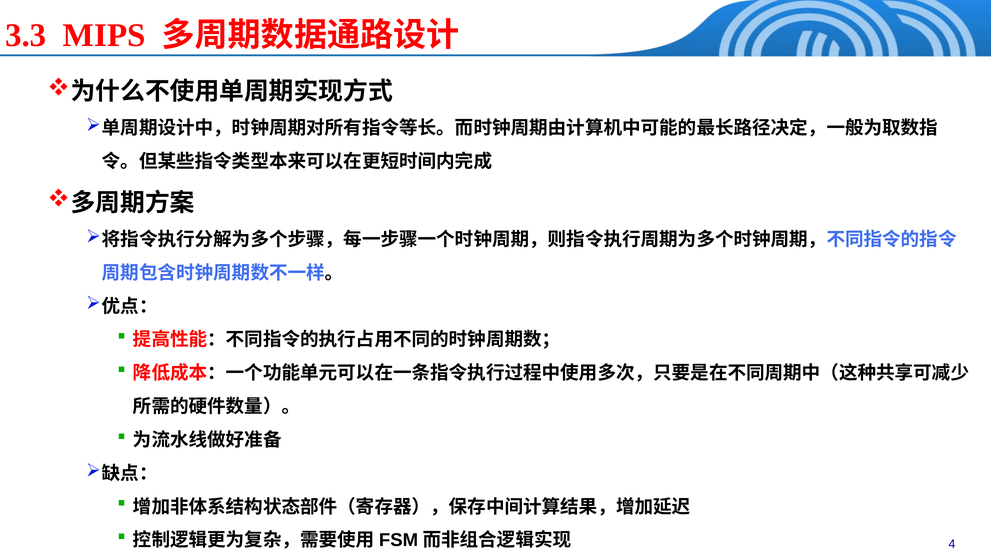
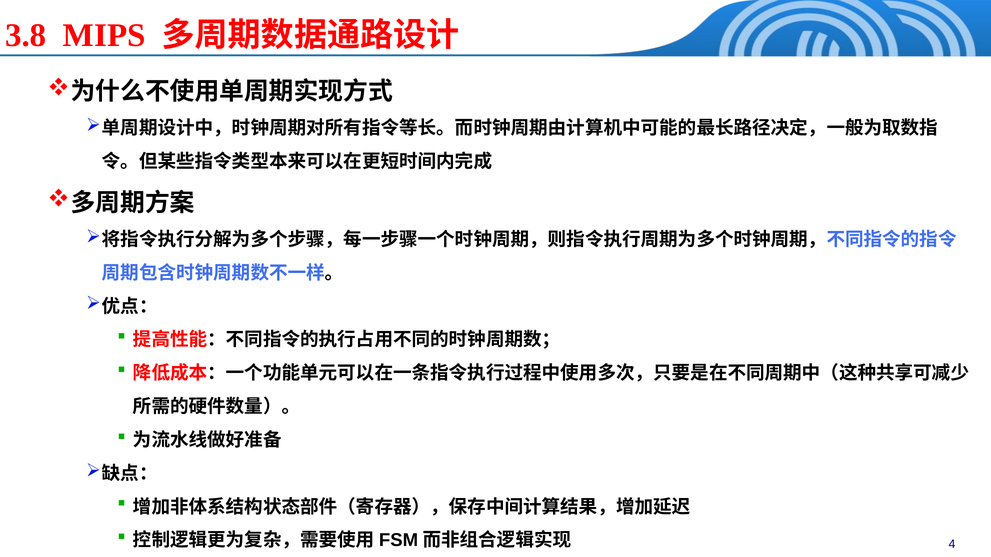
3.3: 3.3 -> 3.8
